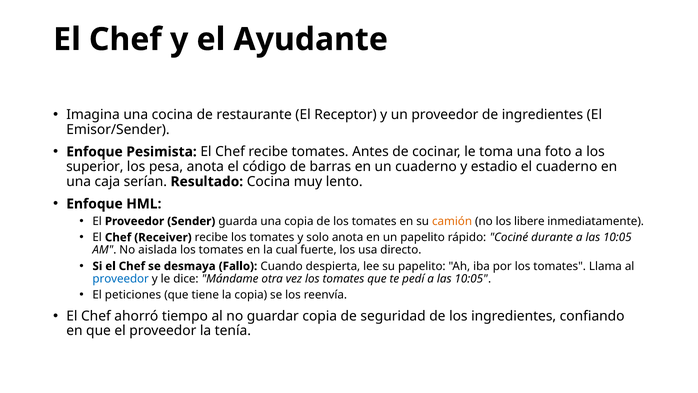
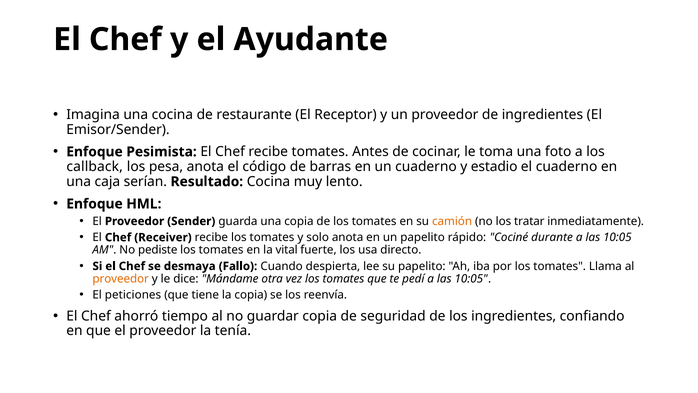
superior: superior -> callback
libere: libere -> tratar
aislada: aislada -> pediste
cual: cual -> vital
proveedor at (121, 279) colour: blue -> orange
